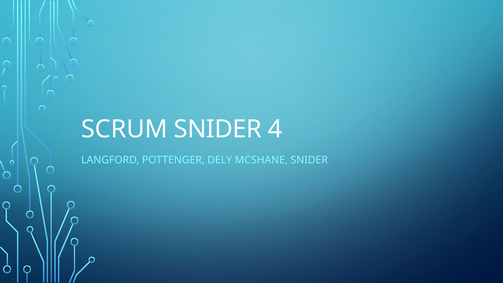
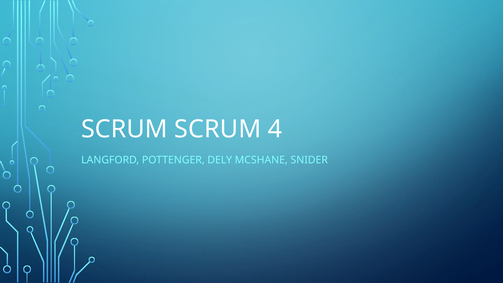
SCRUM SNIDER: SNIDER -> SCRUM
